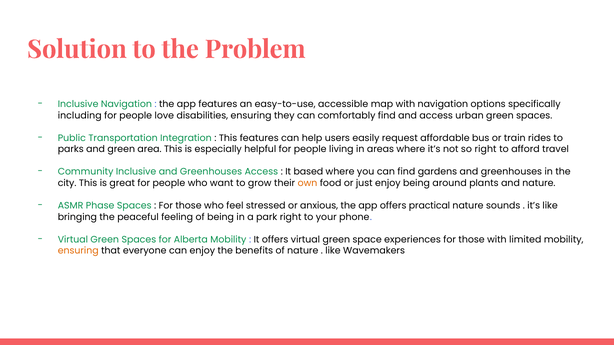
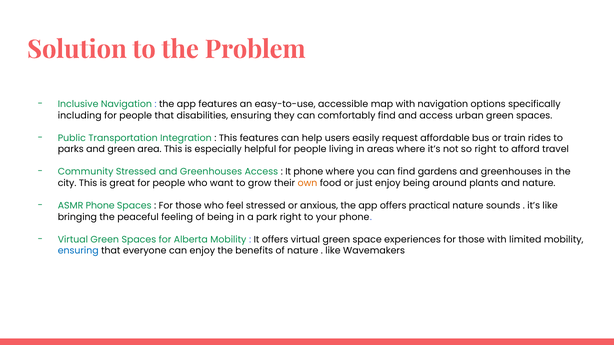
people love: love -> that
Community Inclusive: Inclusive -> Stressed
It based: based -> phone
ASMR Phase: Phase -> Phone
ensuring at (78, 251) colour: orange -> blue
